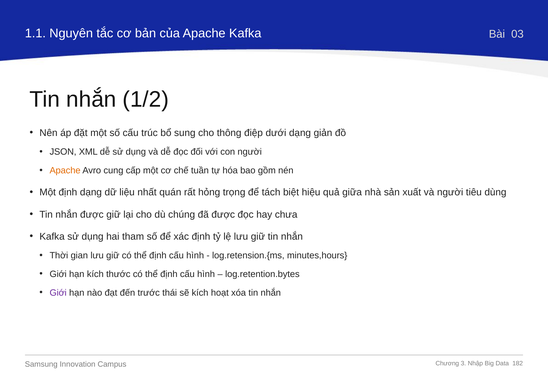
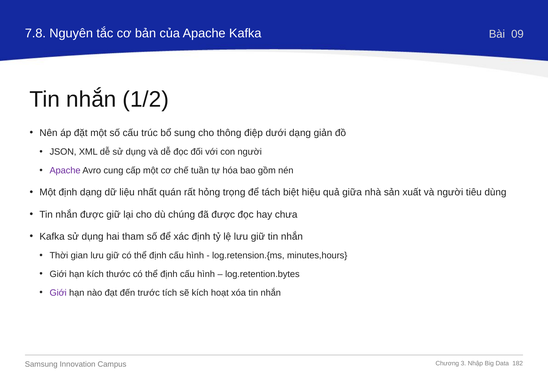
1.1: 1.1 -> 7.8
03: 03 -> 09
Apache at (65, 171) colour: orange -> purple
thái: thái -> tích
